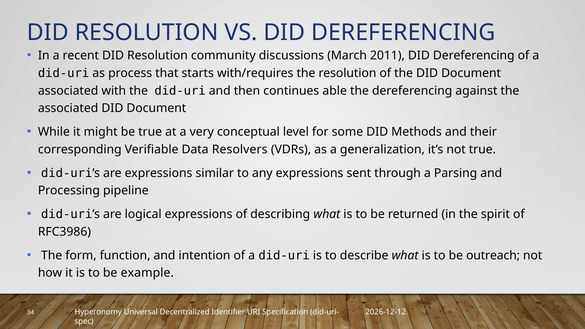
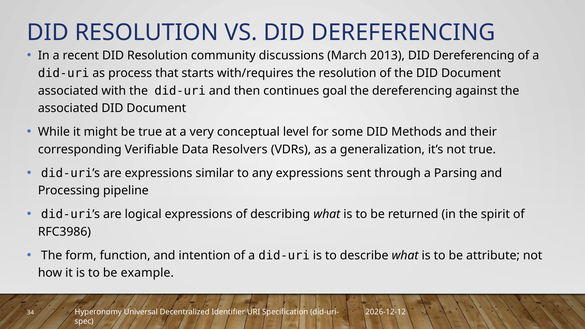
2011: 2011 -> 2013
able: able -> goal
outreach: outreach -> attribute
